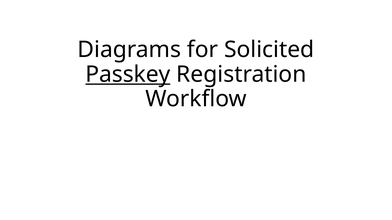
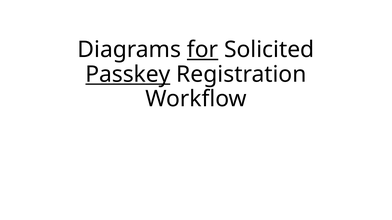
for underline: none -> present
